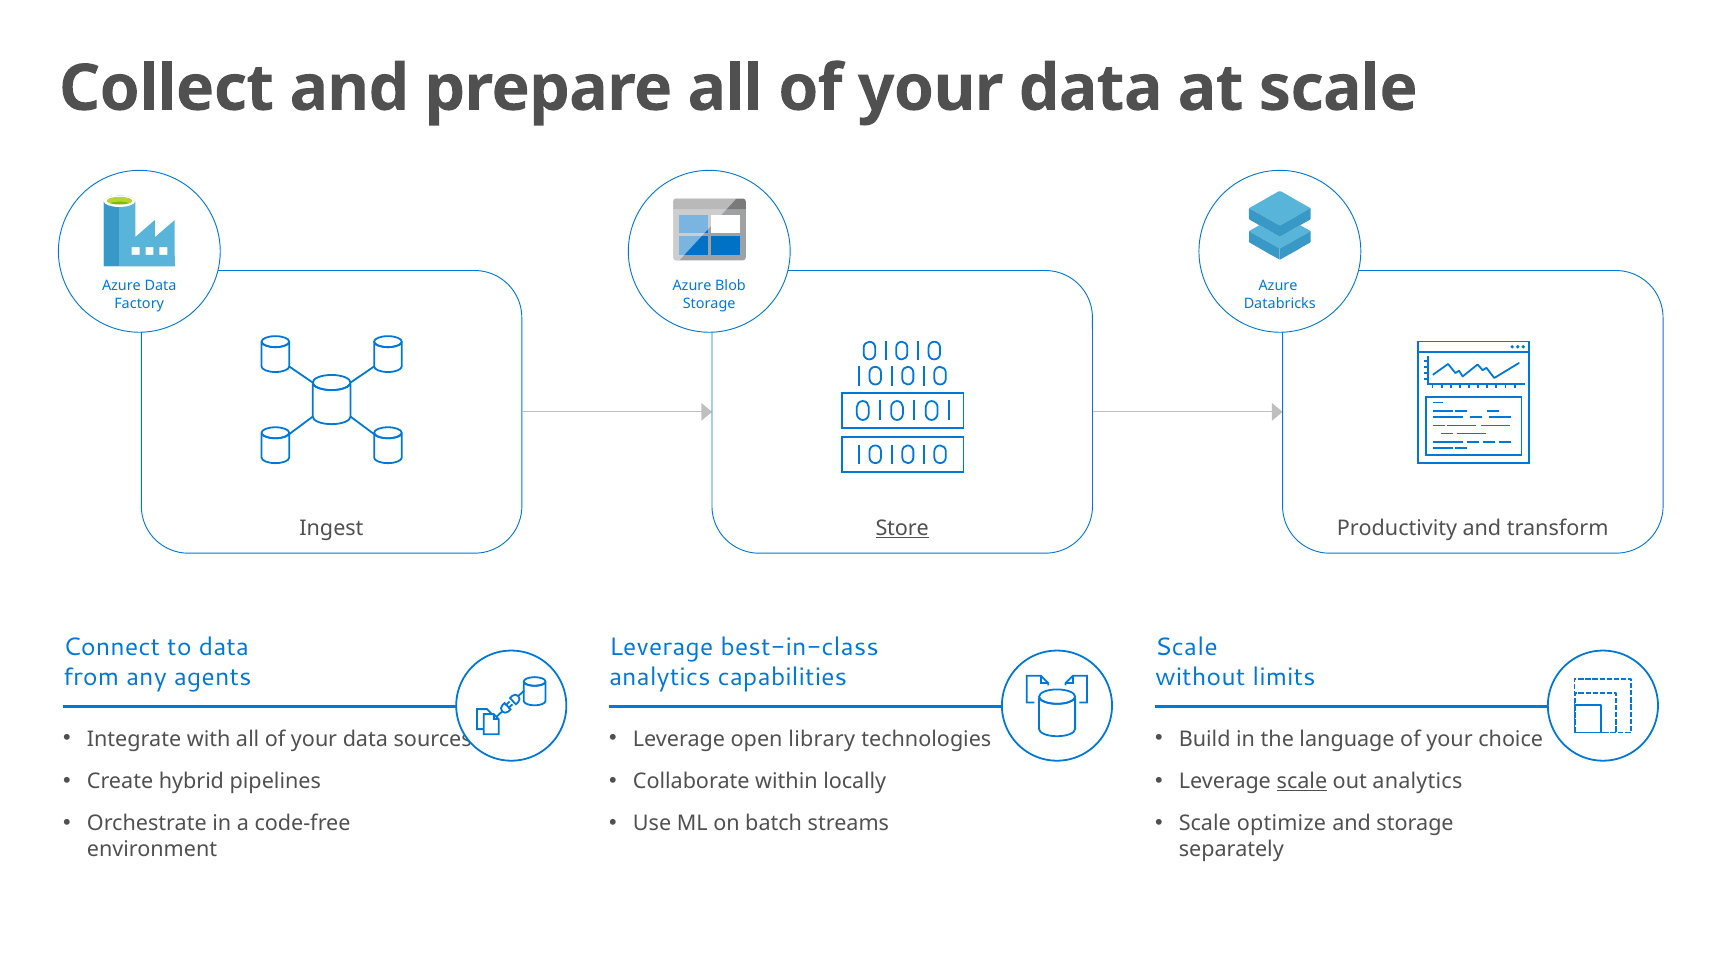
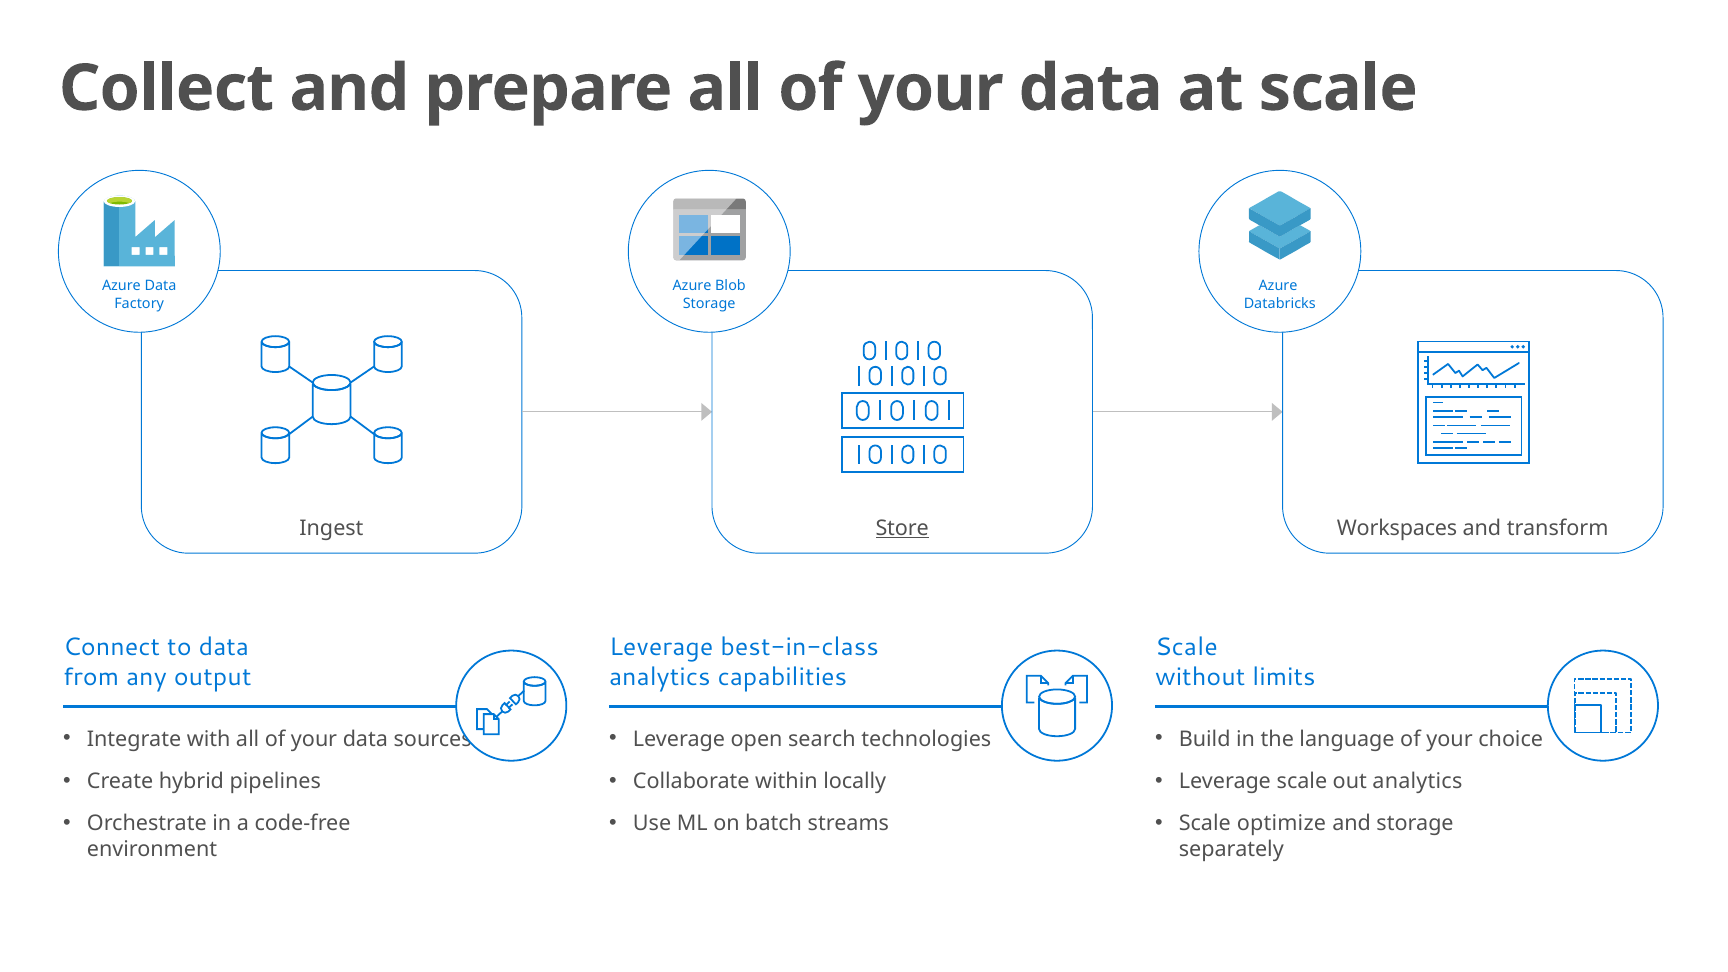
Productivity: Productivity -> Workspaces
agents: agents -> output
library: library -> search
scale at (1302, 781) underline: present -> none
